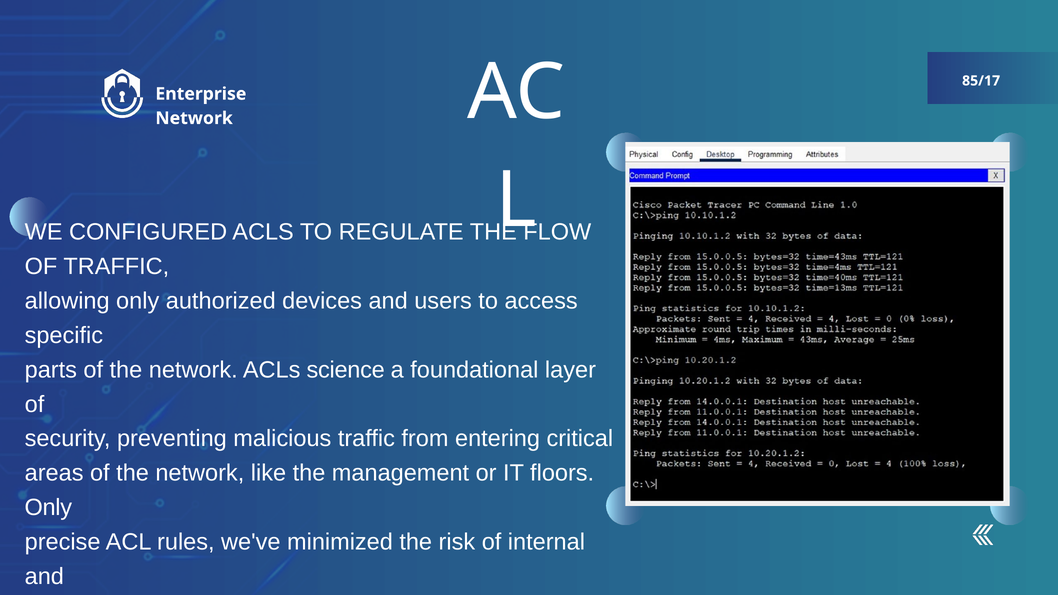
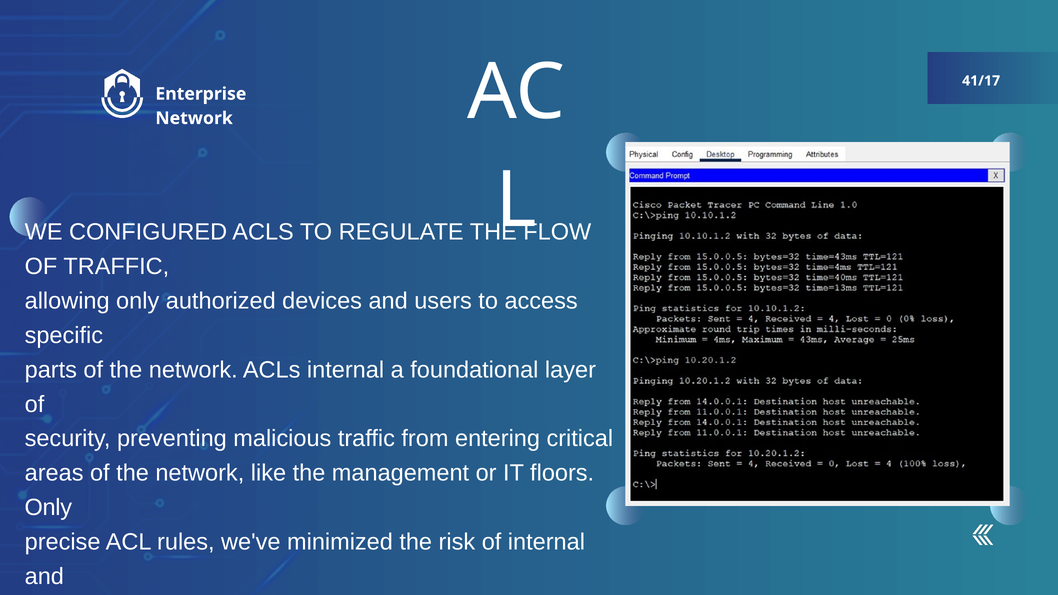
85/17: 85/17 -> 41/17
ACLs science: science -> internal
